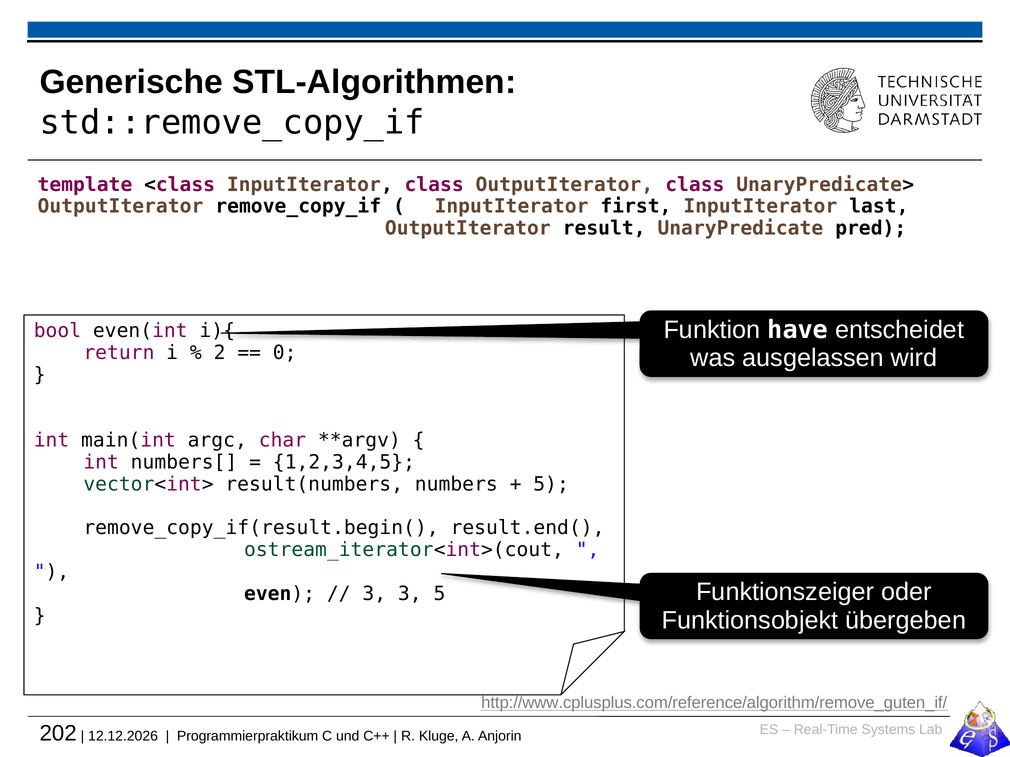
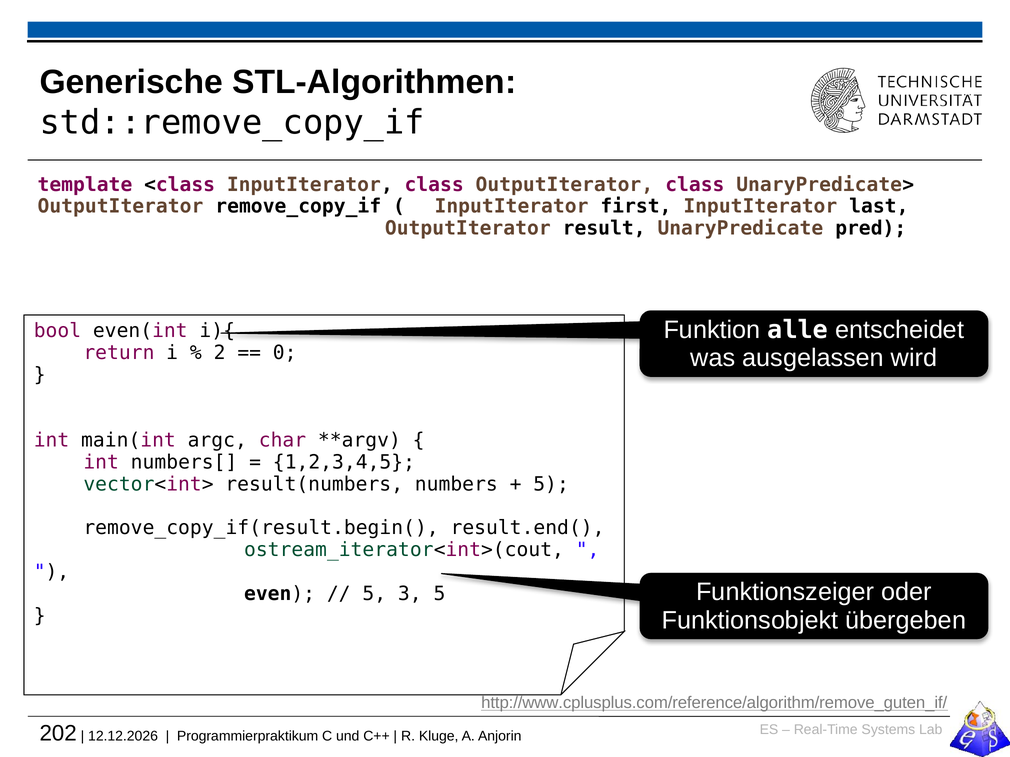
have: have -> alle
3 at (374, 594): 3 -> 5
